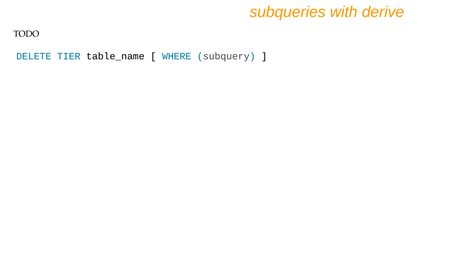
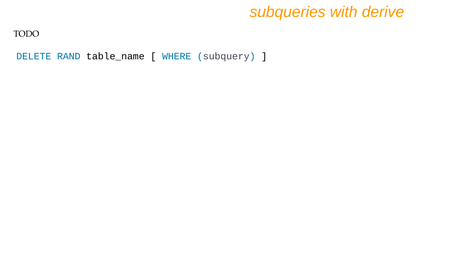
TIER: TIER -> RAND
